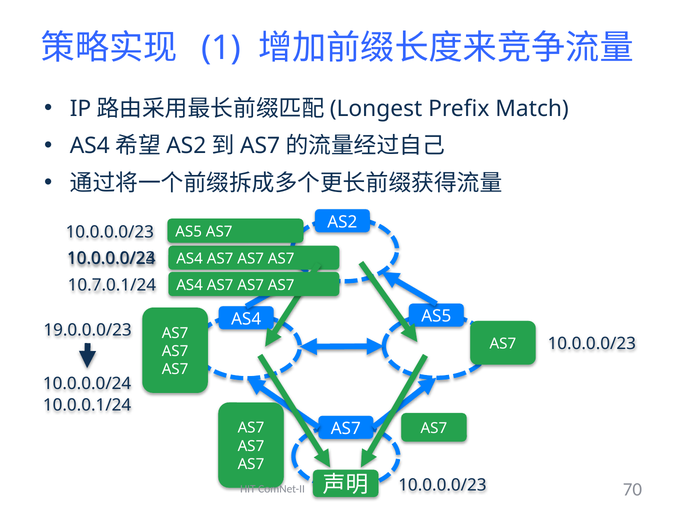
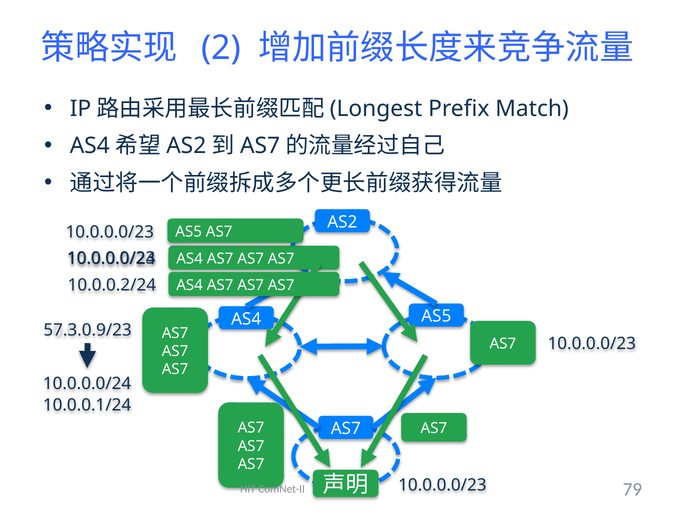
1: 1 -> 2
10.7.0.1/24: 10.7.0.1/24 -> 10.0.0.2/24
19.0.0.0/23: 19.0.0.0/23 -> 57.3.0.9/23
70: 70 -> 79
